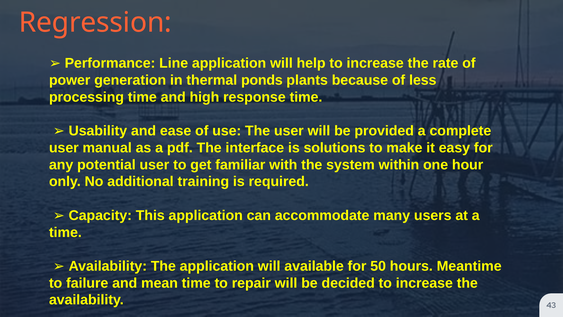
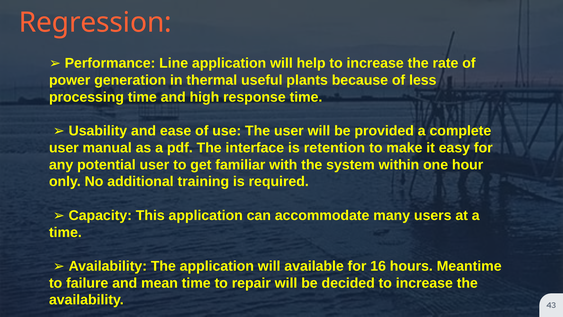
ponds: ponds -> useful
solutions: solutions -> retention
50: 50 -> 16
